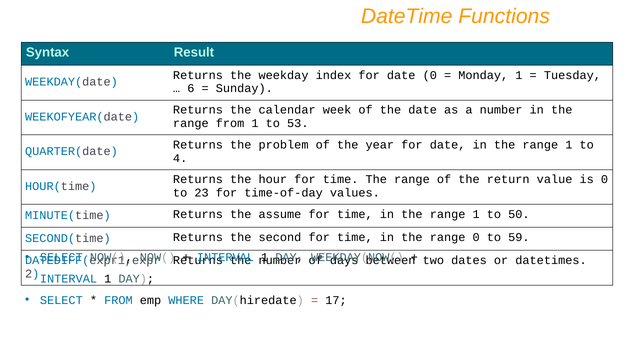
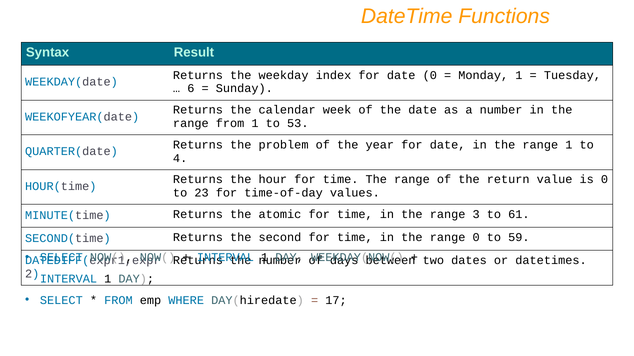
assume: assume -> atomic
1 at (476, 215): 1 -> 3
50: 50 -> 61
